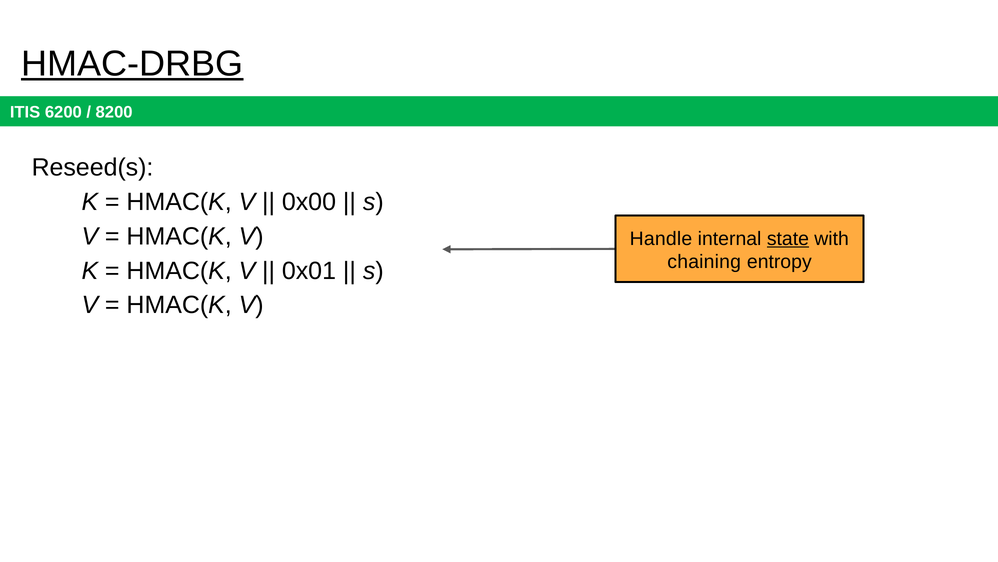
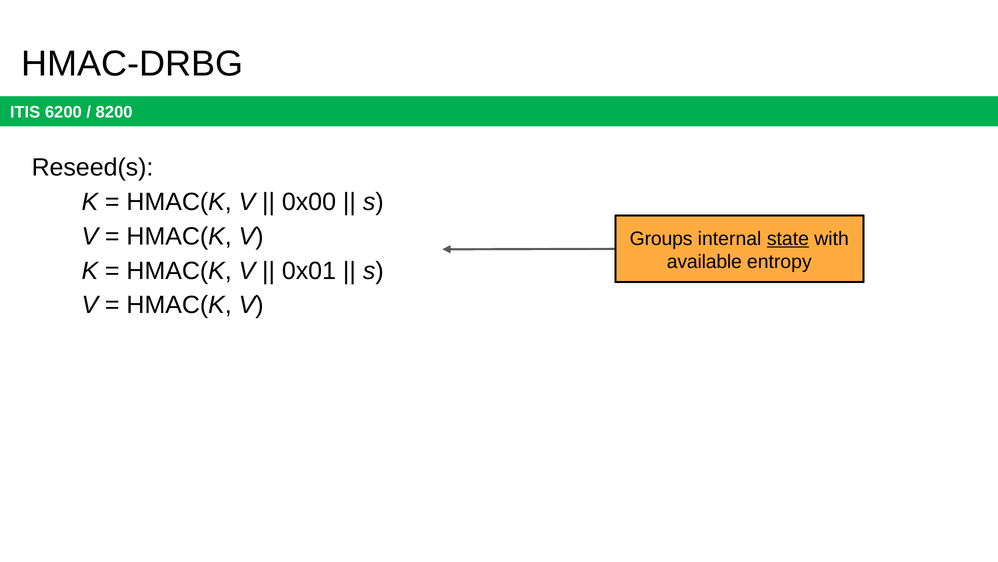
HMAC-DRBG underline: present -> none
Handle: Handle -> Groups
chaining: chaining -> available
